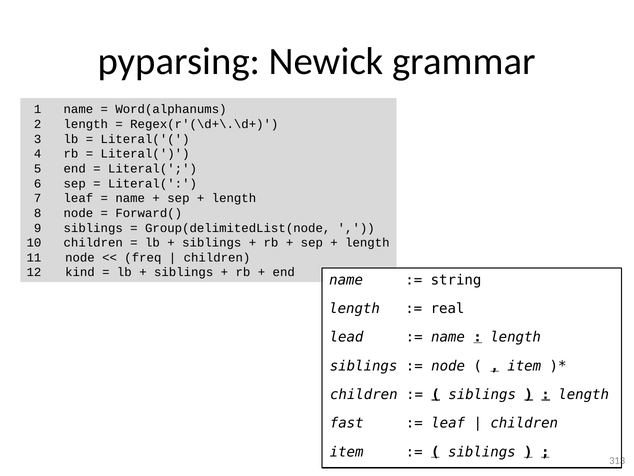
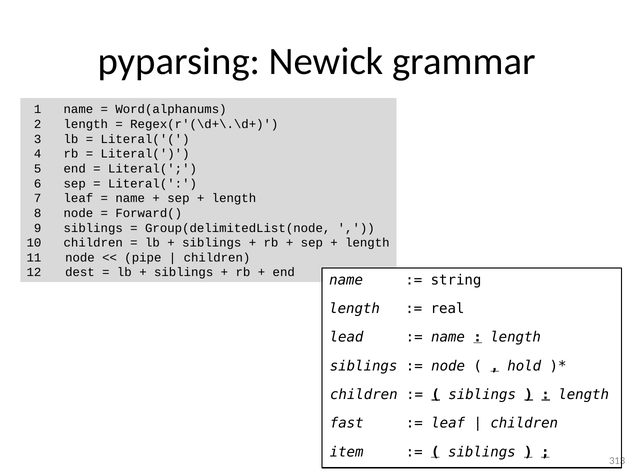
freq: freq -> pipe
kind: kind -> dest
item at (524, 366): item -> hold
